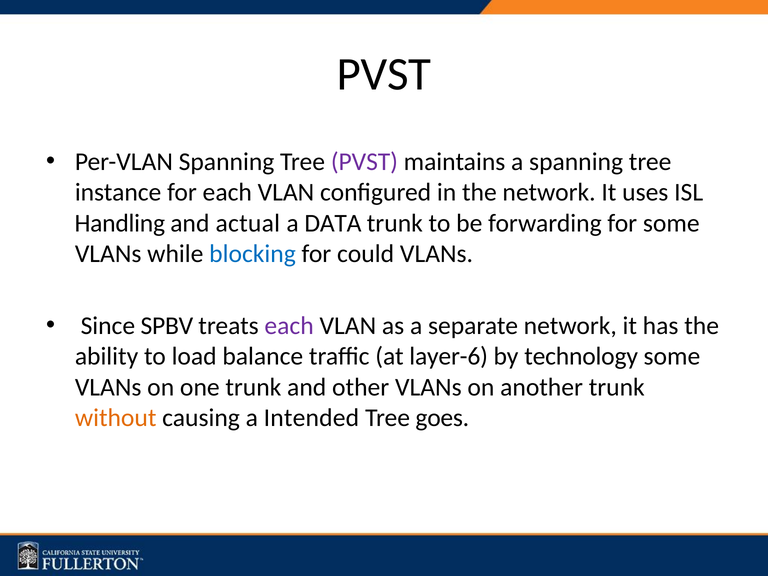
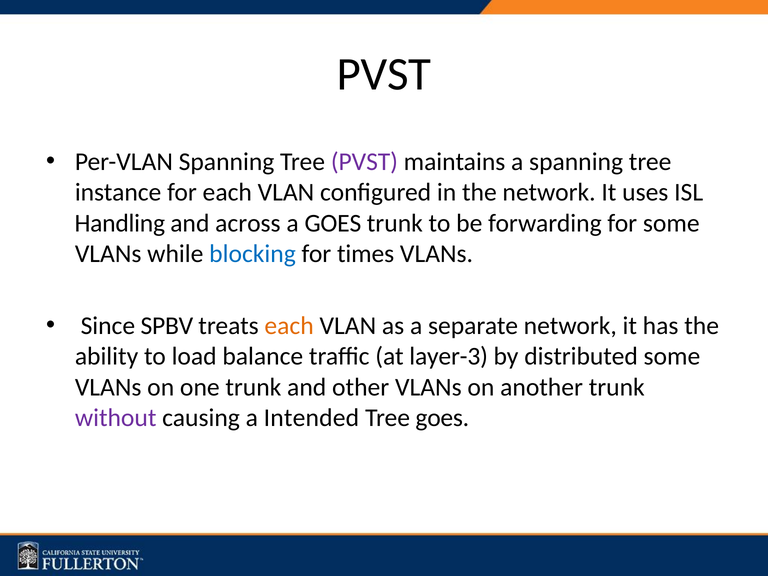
actual: actual -> across
a DATA: DATA -> GOES
could: could -> times
each at (289, 326) colour: purple -> orange
layer-6: layer-6 -> layer-3
technology: technology -> distributed
without colour: orange -> purple
